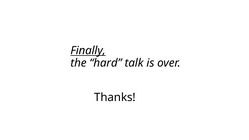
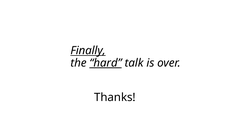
hard underline: none -> present
